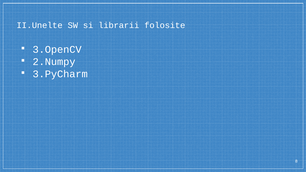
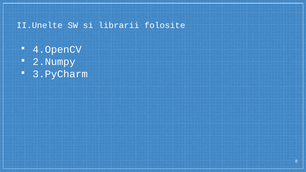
3.OpenCV: 3.OpenCV -> 4.OpenCV
